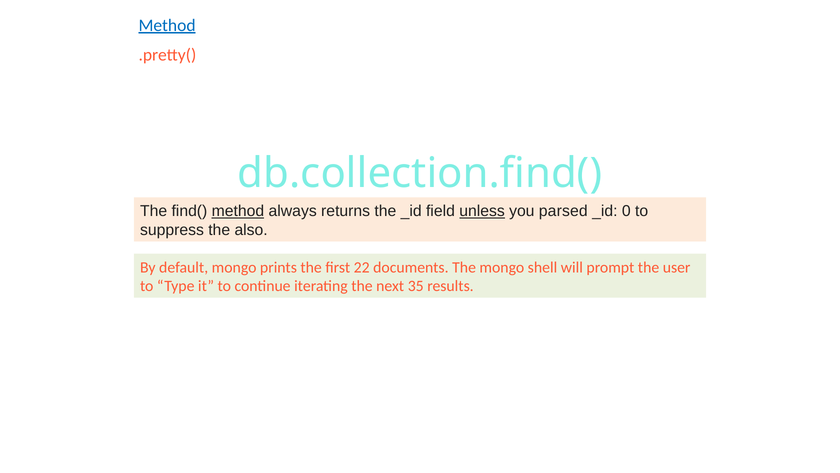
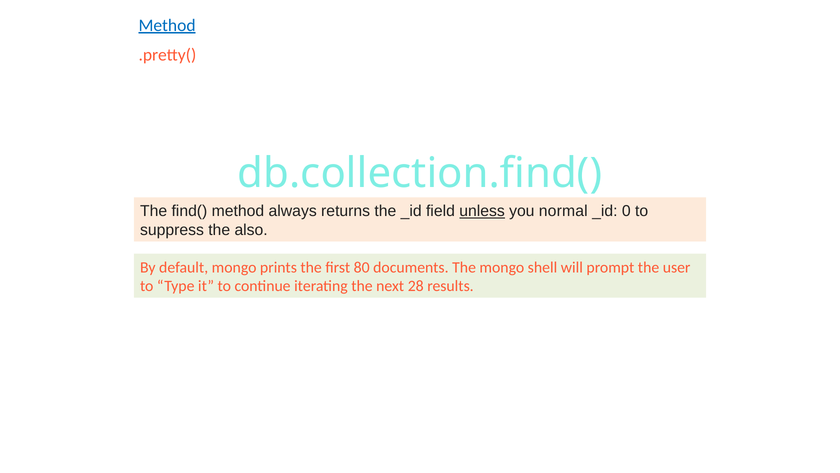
method at (238, 211) underline: present -> none
parsed: parsed -> normal
22: 22 -> 80
35: 35 -> 28
